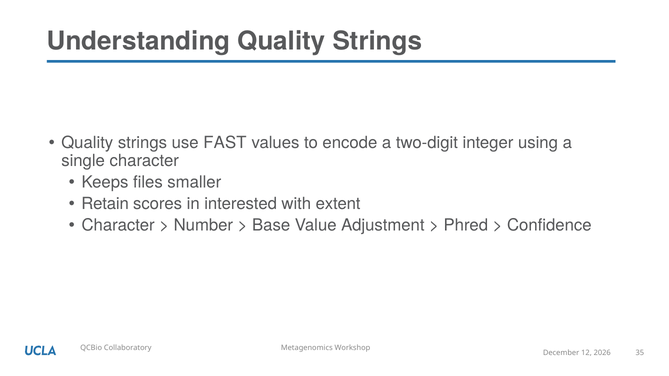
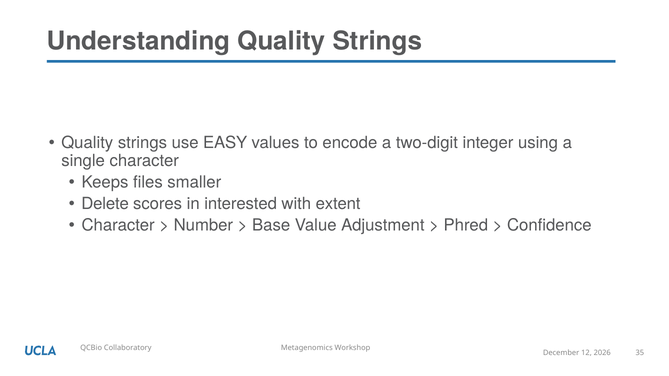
FAST: FAST -> EASY
Retain: Retain -> Delete
